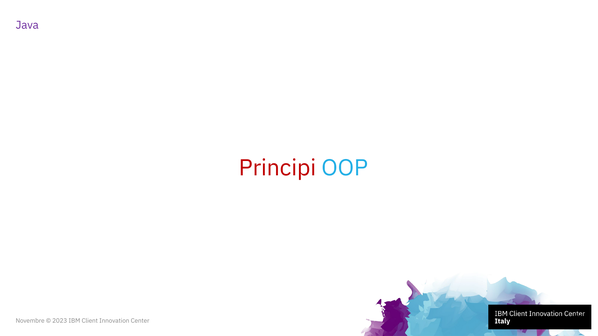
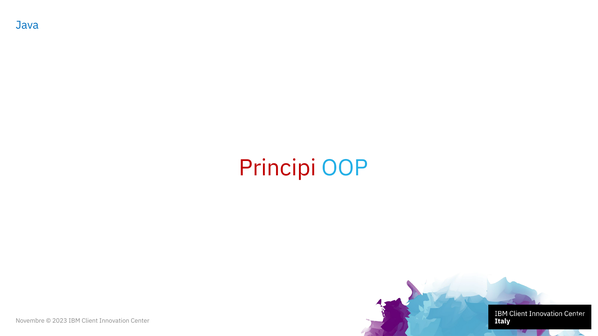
Java colour: purple -> blue
